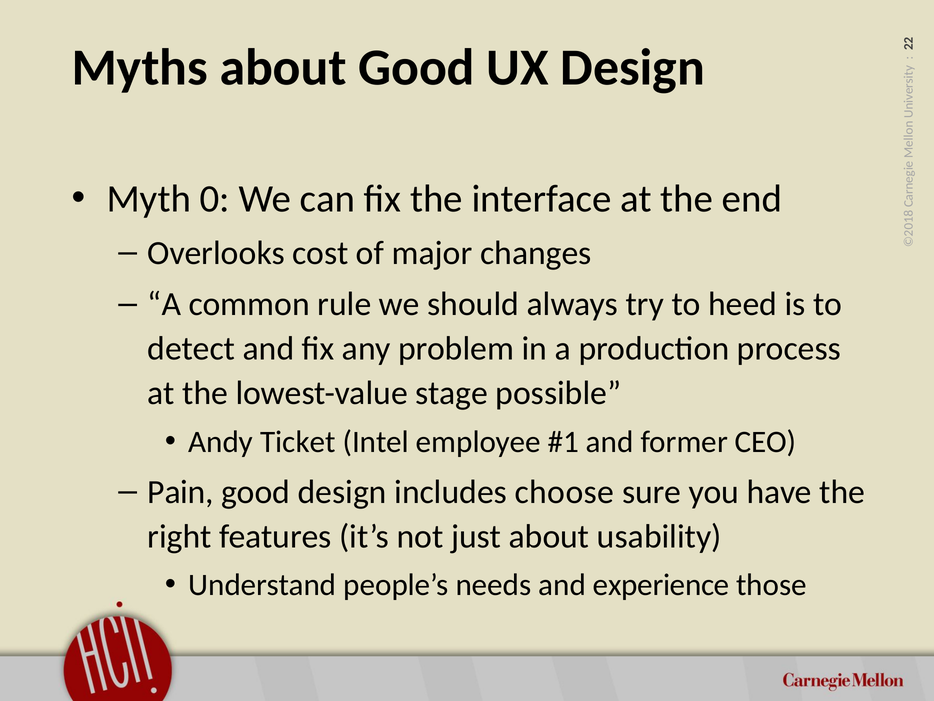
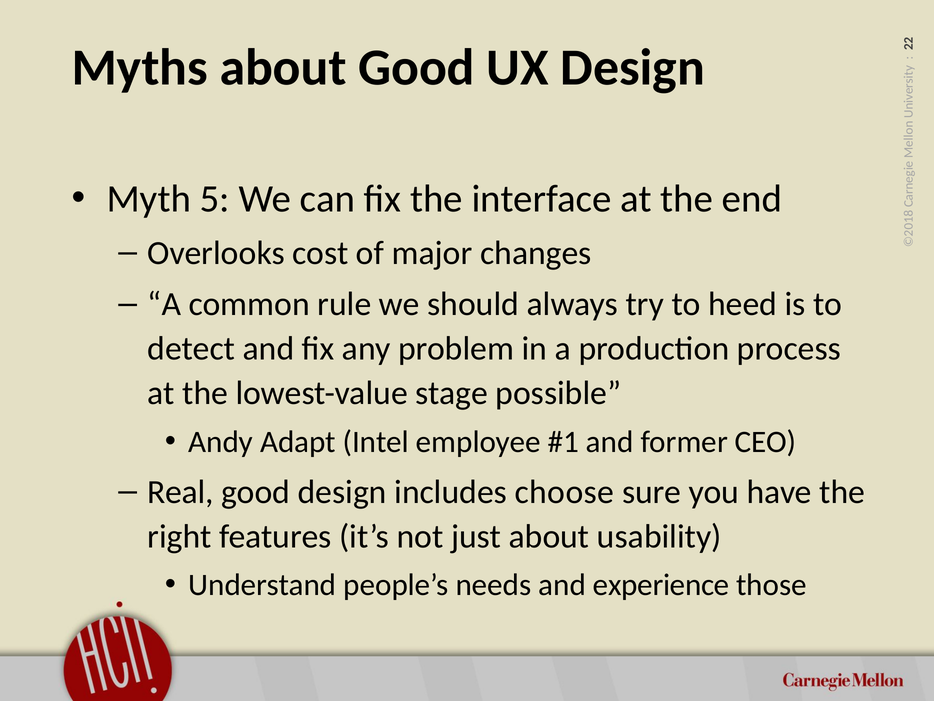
Myth 0: 0 -> 5
Ticket: Ticket -> Adapt
Pain: Pain -> Real
